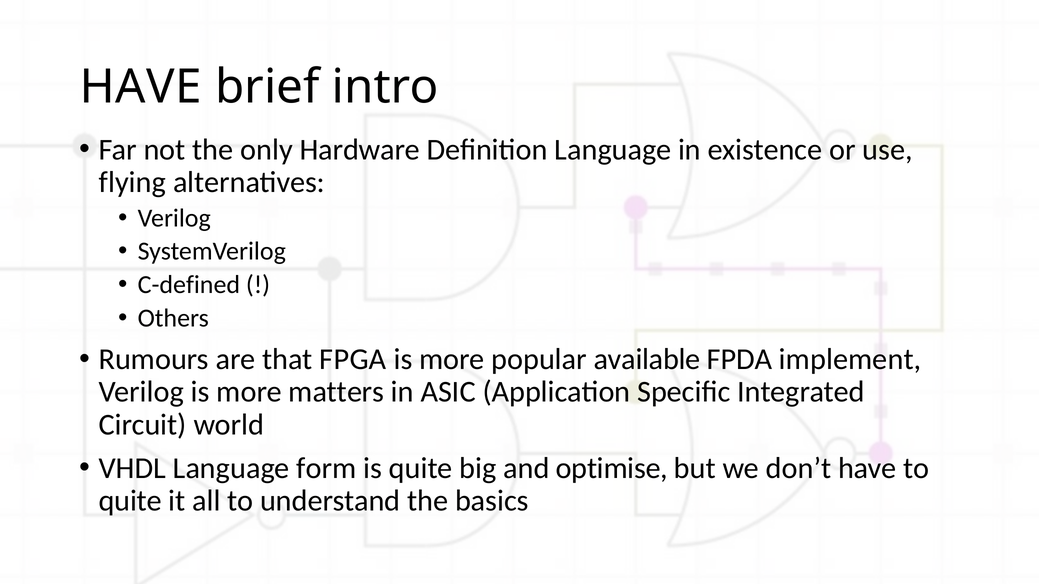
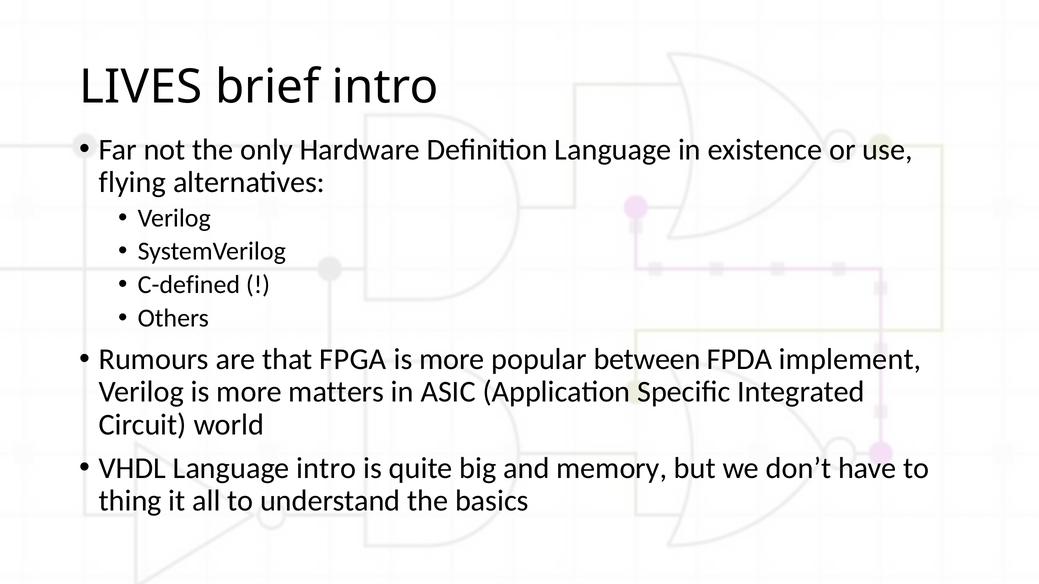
HAVE at (141, 87): HAVE -> LIVES
available: available -> between
Language form: form -> intro
optimise: optimise -> memory
quite at (130, 501): quite -> thing
